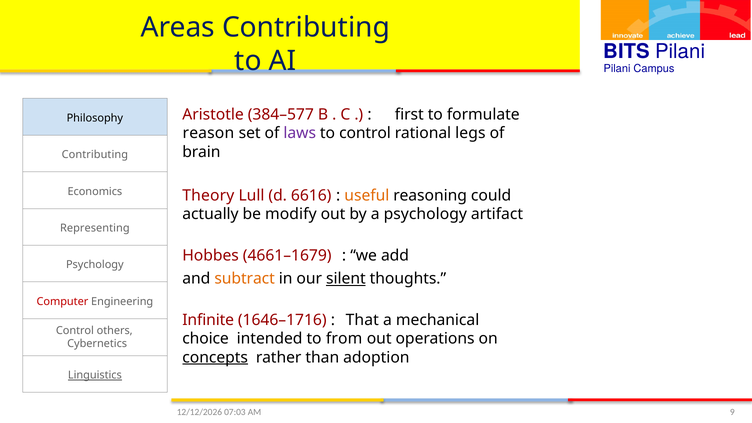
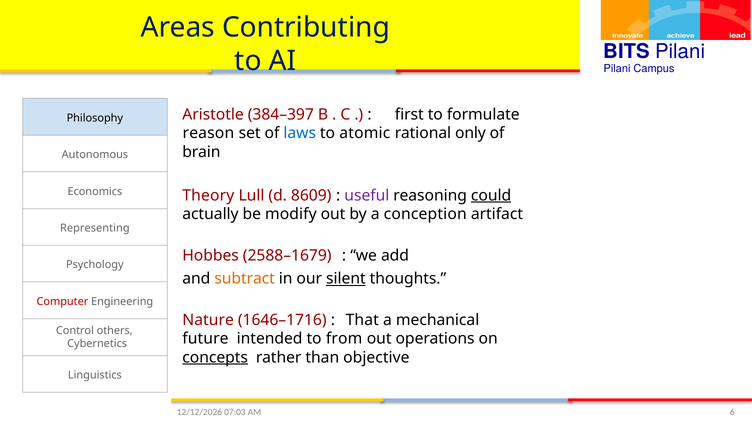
384–577: 384–577 -> 384–397
laws colour: purple -> blue
to control: control -> atomic
legs: legs -> only
Contributing at (95, 155): Contributing -> Autonomous
6616: 6616 -> 8609
useful colour: orange -> purple
could underline: none -> present
a psychology: psychology -> conception
4661–1679: 4661–1679 -> 2588–1679
Infinite: Infinite -> Nature
choice: choice -> future
adoption: adoption -> objective
Linguistics underline: present -> none
9: 9 -> 6
